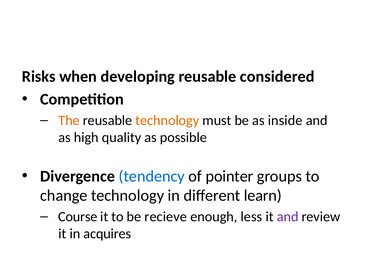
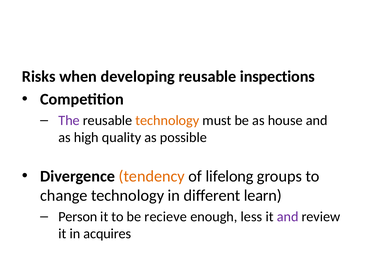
considered: considered -> inspections
The colour: orange -> purple
inside: inside -> house
tendency colour: blue -> orange
pointer: pointer -> lifelong
Course: Course -> Person
